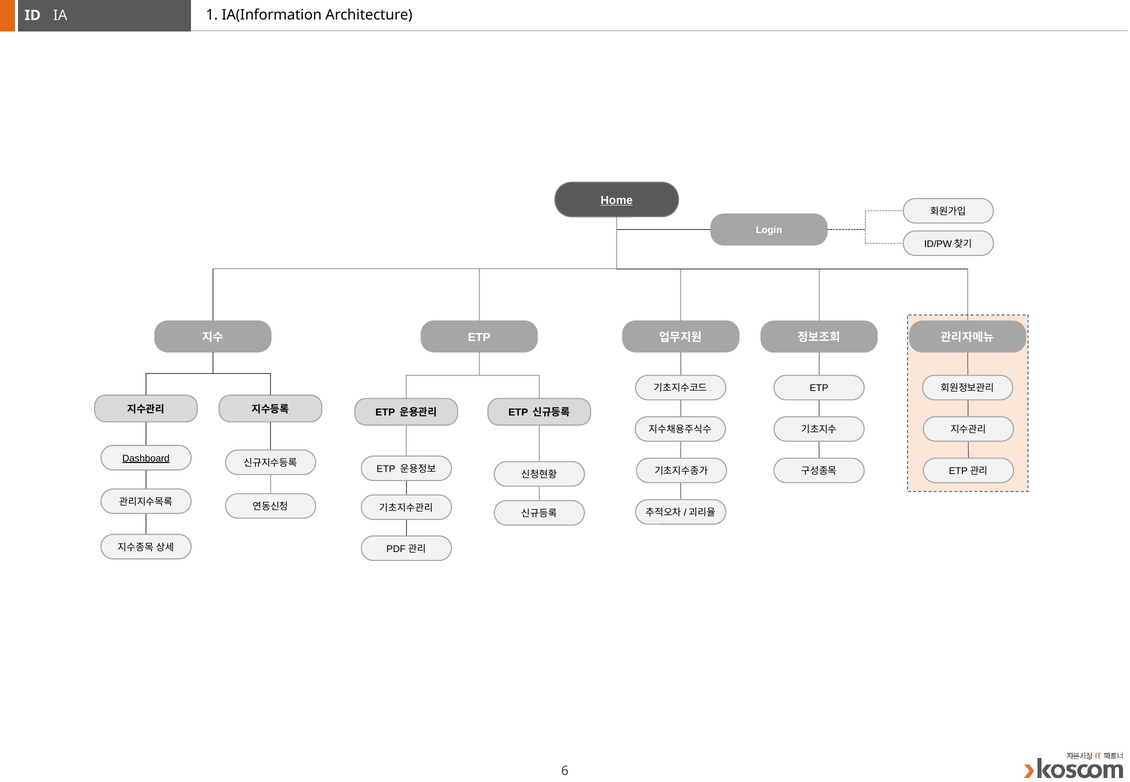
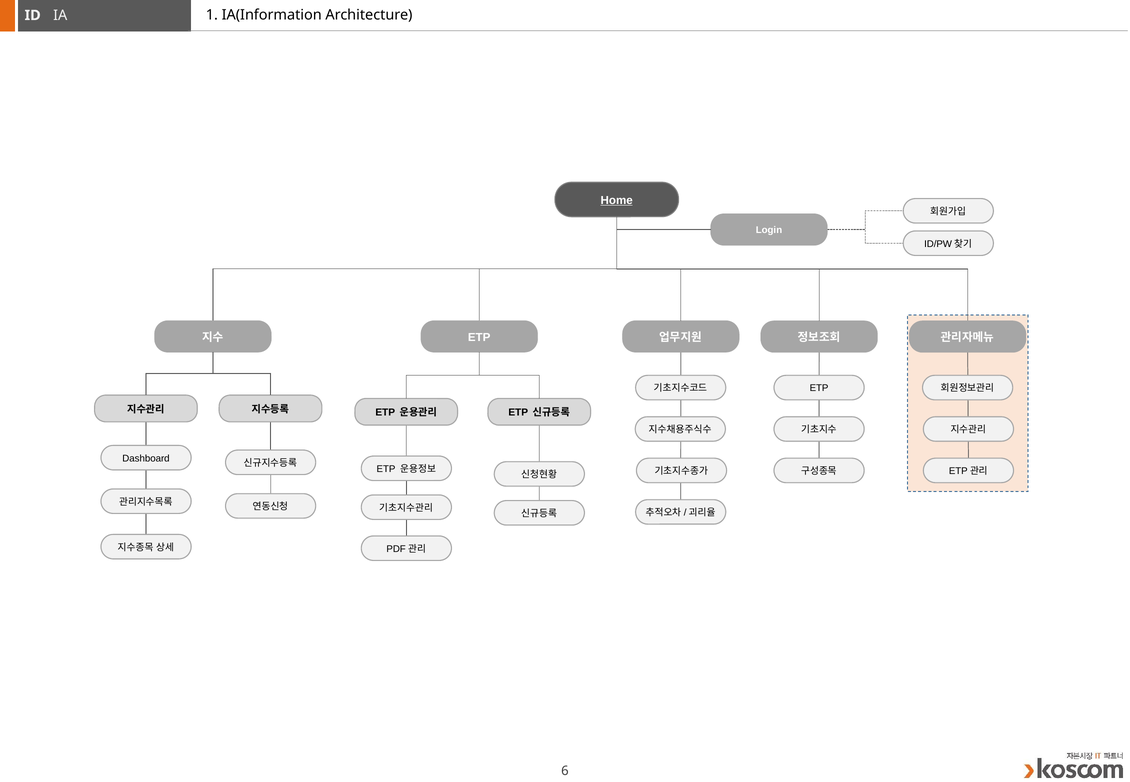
Dashboard underline: present -> none
